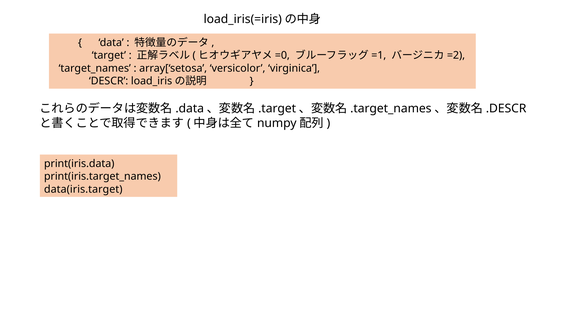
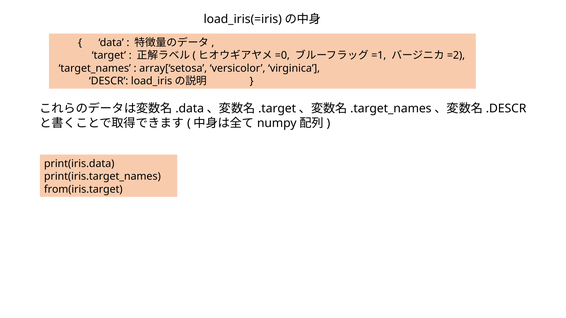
data(iris.target: data(iris.target -> from(iris.target
